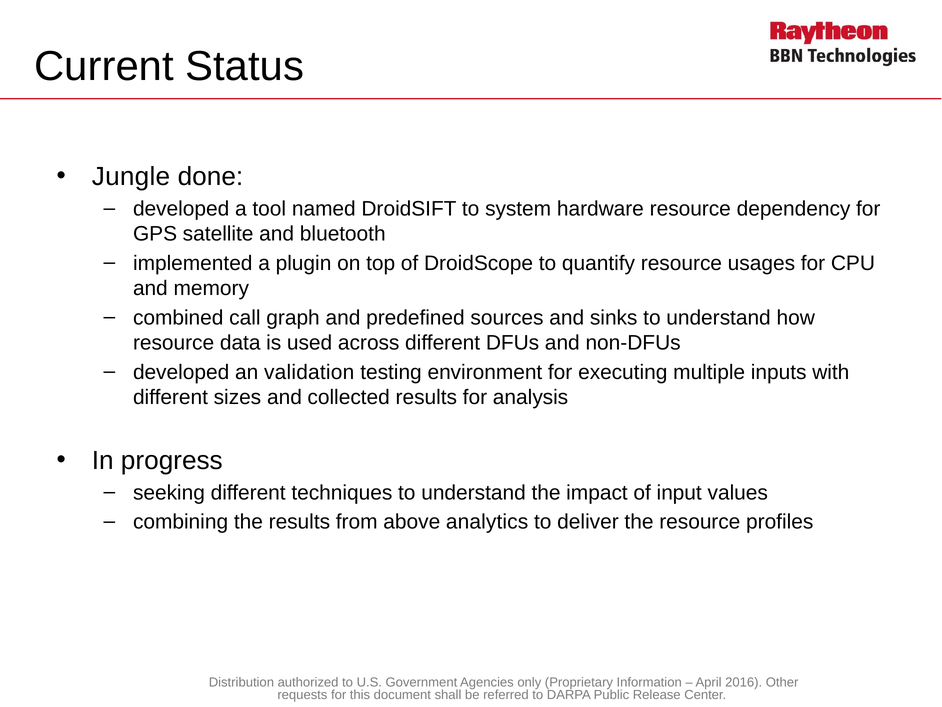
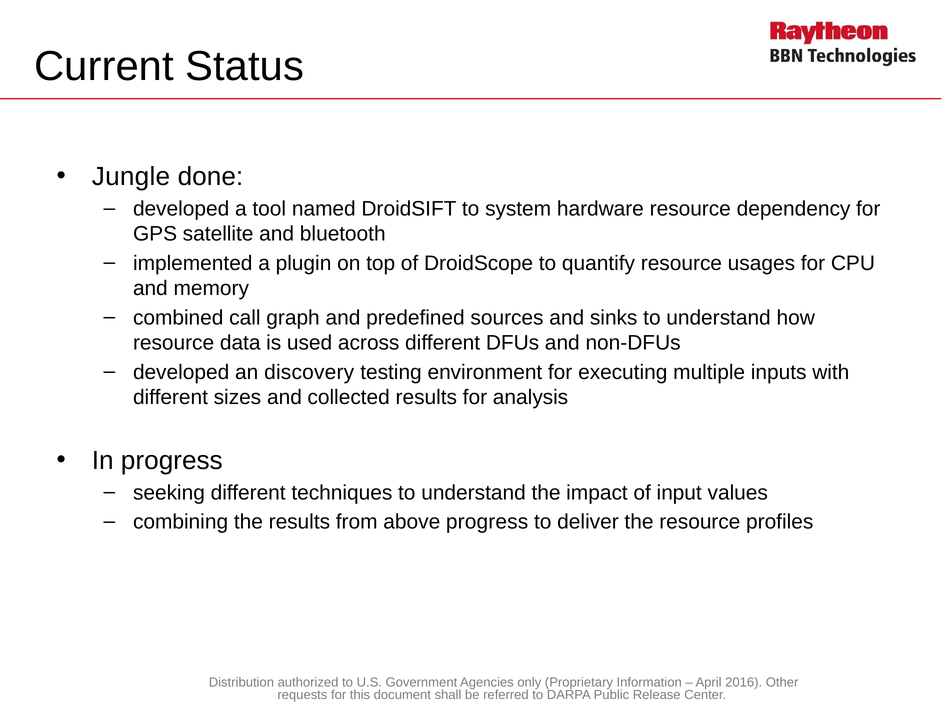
validation: validation -> discovery
above analytics: analytics -> progress
